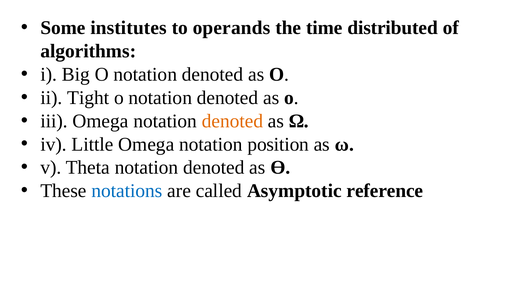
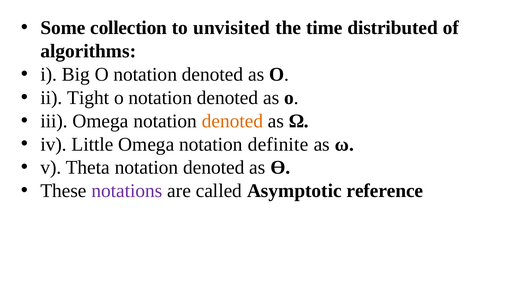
institutes: institutes -> collection
operands: operands -> unvisited
position: position -> definite
notations colour: blue -> purple
